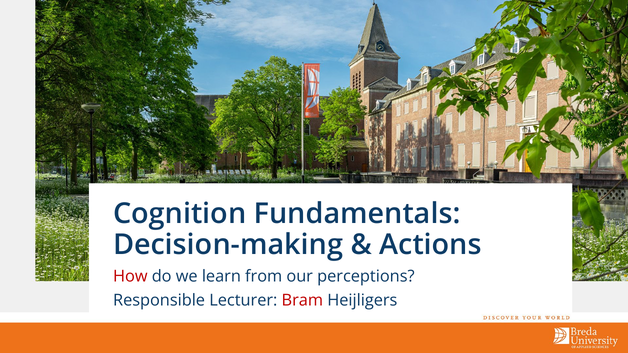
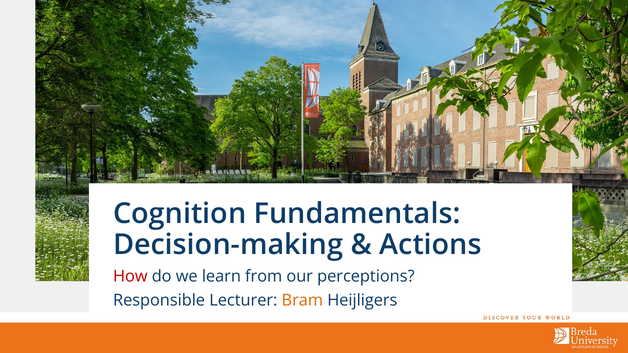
Bram colour: red -> orange
